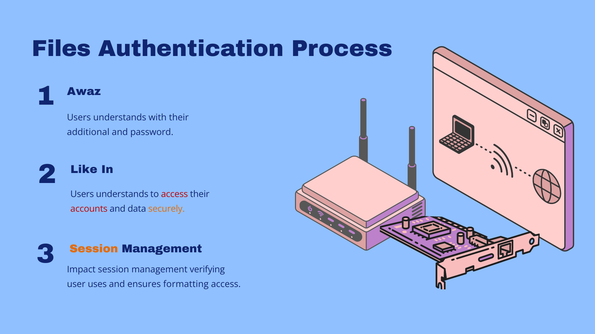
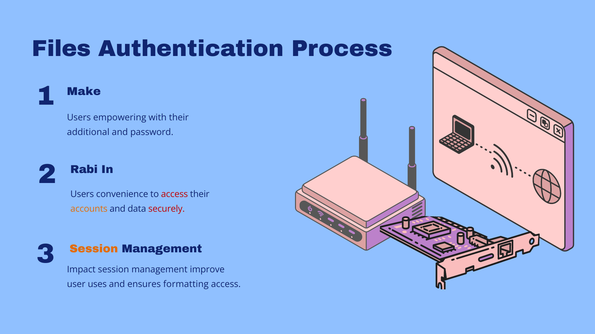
Awaz: Awaz -> Make
understands at (120, 118): understands -> empowering
Like: Like -> Rabi
understands at (122, 195): understands -> convenience
accounts colour: red -> orange
securely colour: orange -> red
verifying: verifying -> improve
